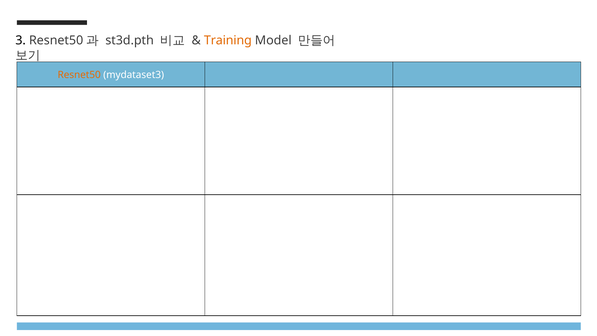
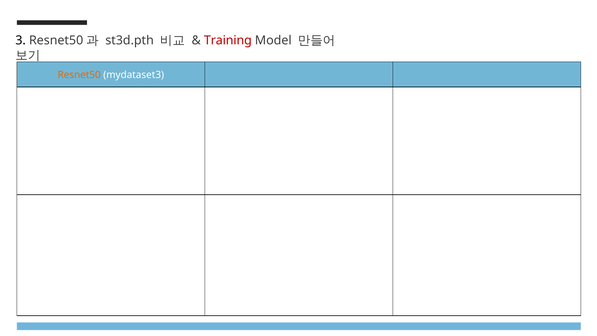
Training colour: orange -> red
